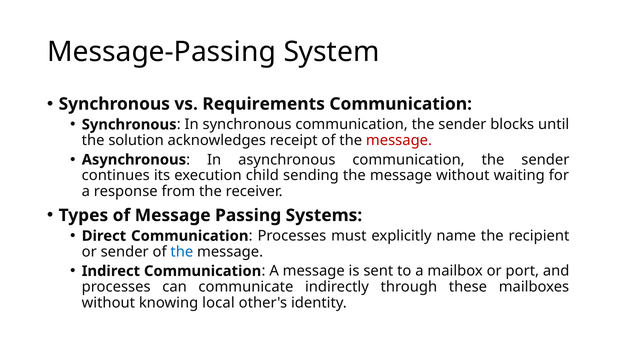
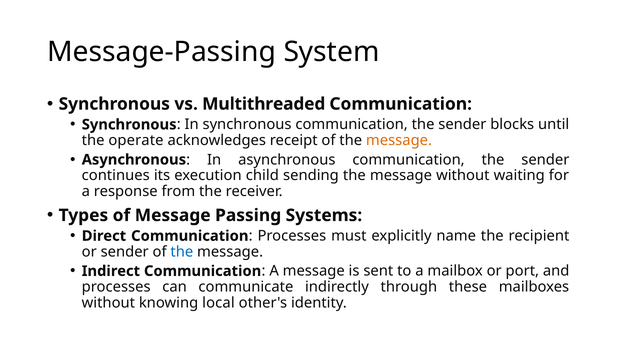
Requirements: Requirements -> Multithreaded
solution: solution -> operate
message at (399, 141) colour: red -> orange
